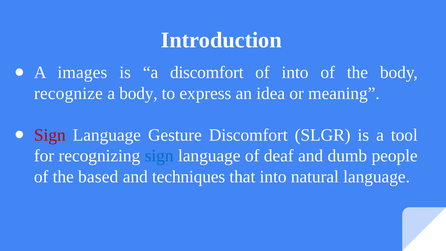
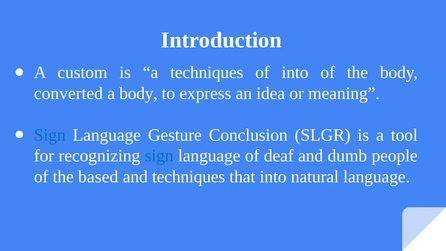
images: images -> custom
a discomfort: discomfort -> techniques
recognize: recognize -> converted
Sign at (50, 135) colour: red -> blue
Gesture Discomfort: Discomfort -> Conclusion
